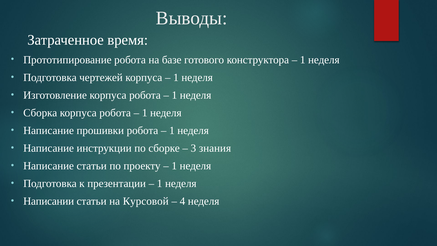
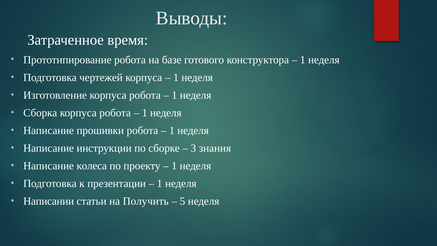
Написание статьи: статьи -> колеса
Курсовой: Курсовой -> Получить
4: 4 -> 5
